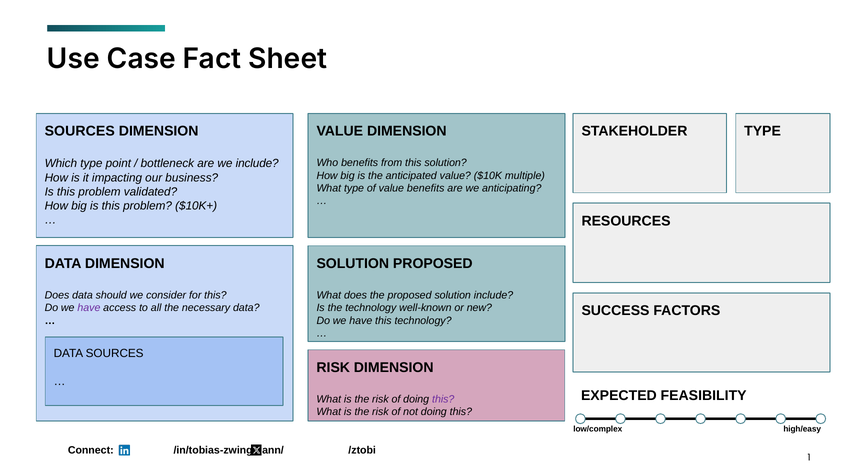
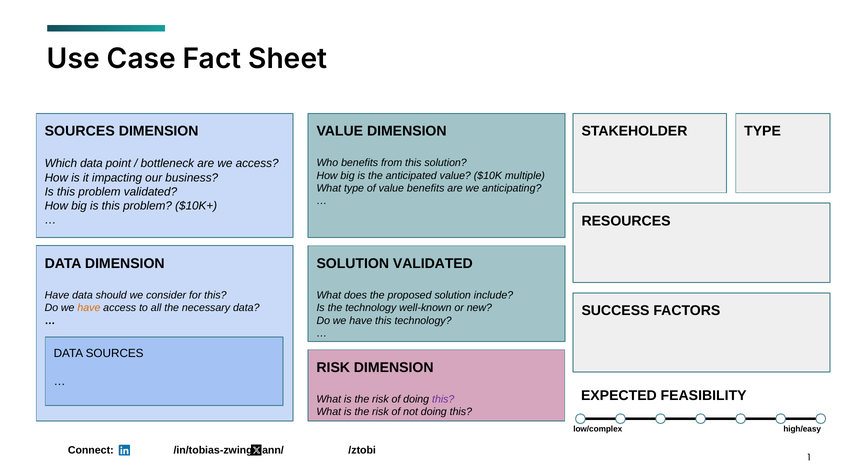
Which type: type -> data
we include: include -> access
SOLUTION PROPOSED: PROPOSED -> VALIDATED
Does at (57, 295): Does -> Have
have at (89, 307) colour: purple -> orange
